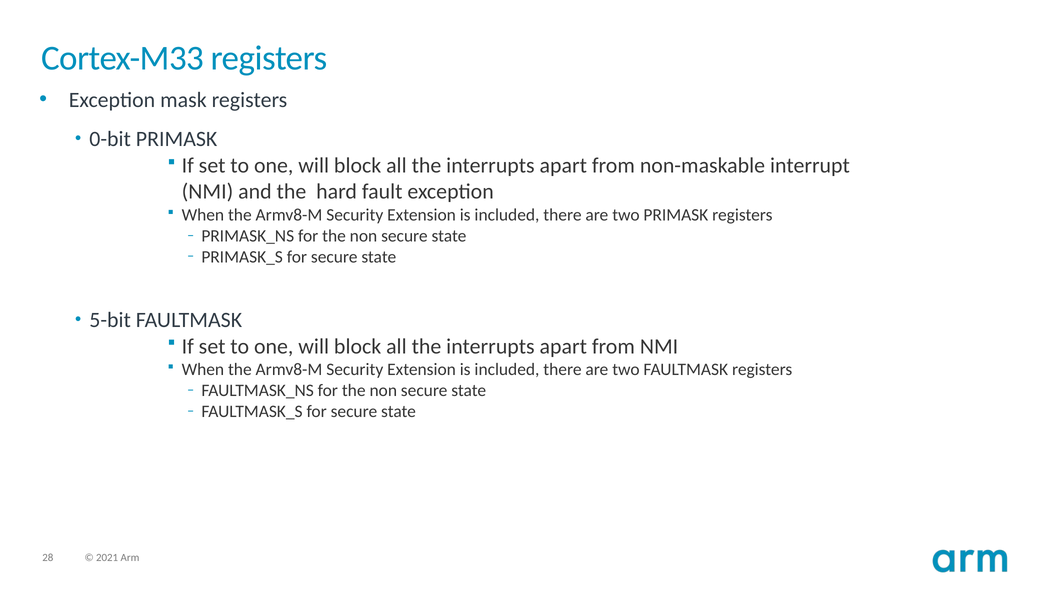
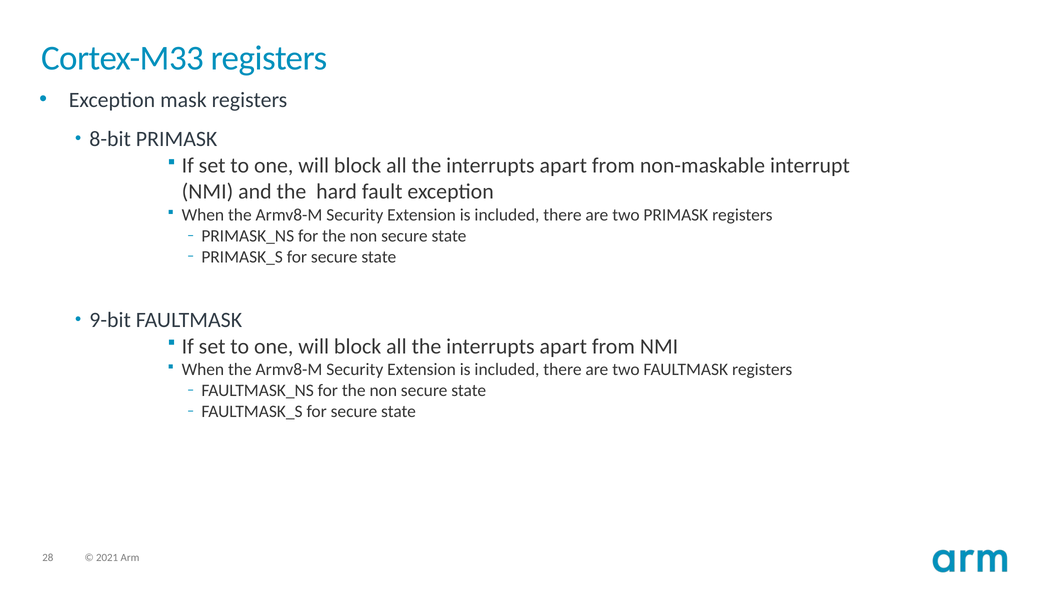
0-bit: 0-bit -> 8-bit
5-bit: 5-bit -> 9-bit
